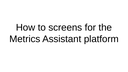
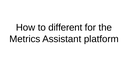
screens: screens -> different
